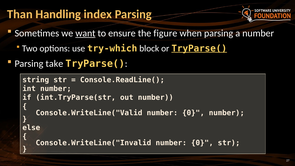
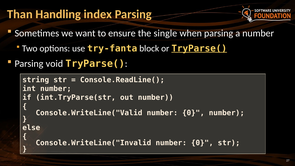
want underline: present -> none
figure: figure -> single
try-which: try-which -> try-fanta
take: take -> void
